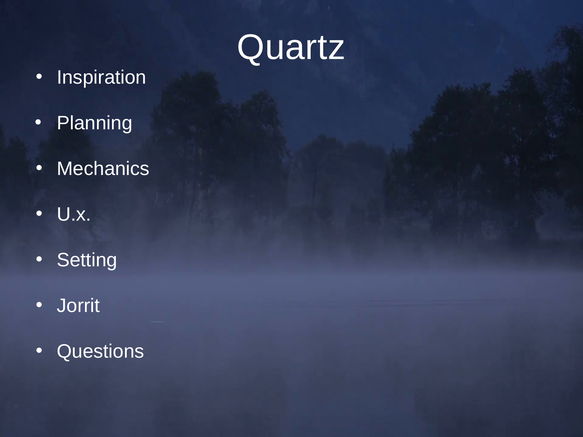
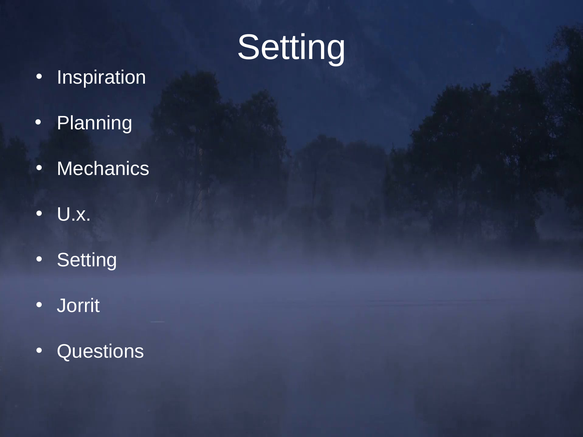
Quartz at (291, 47): Quartz -> Setting
